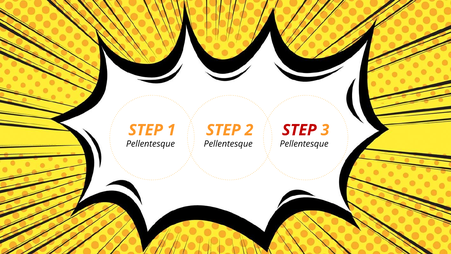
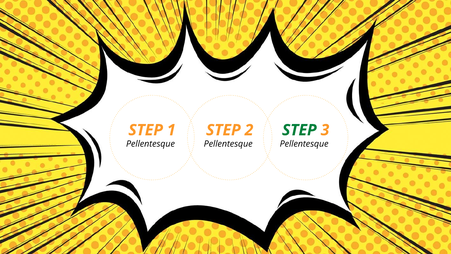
STEP at (299, 130) colour: red -> green
